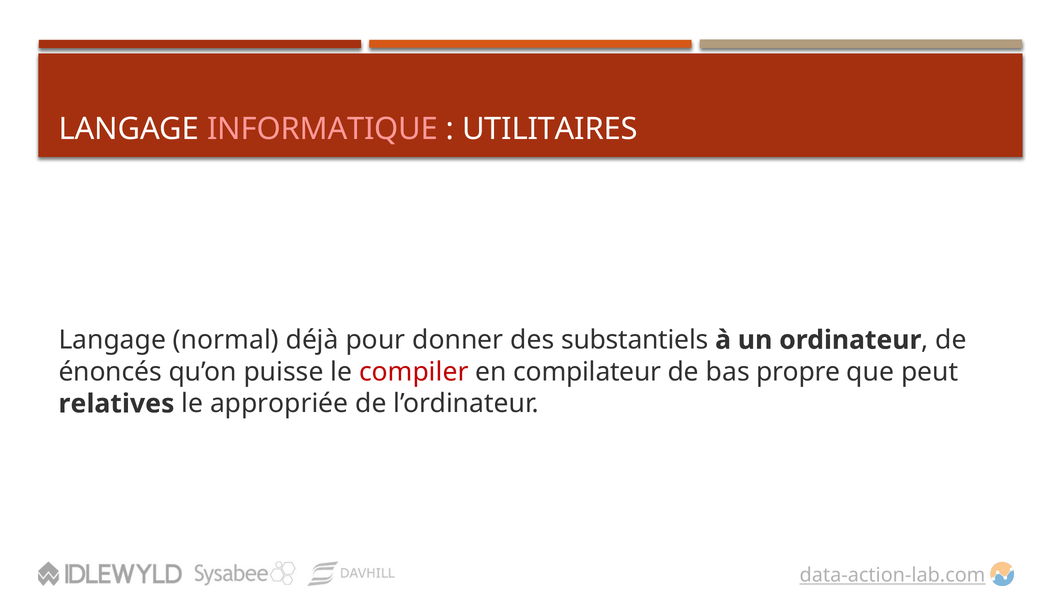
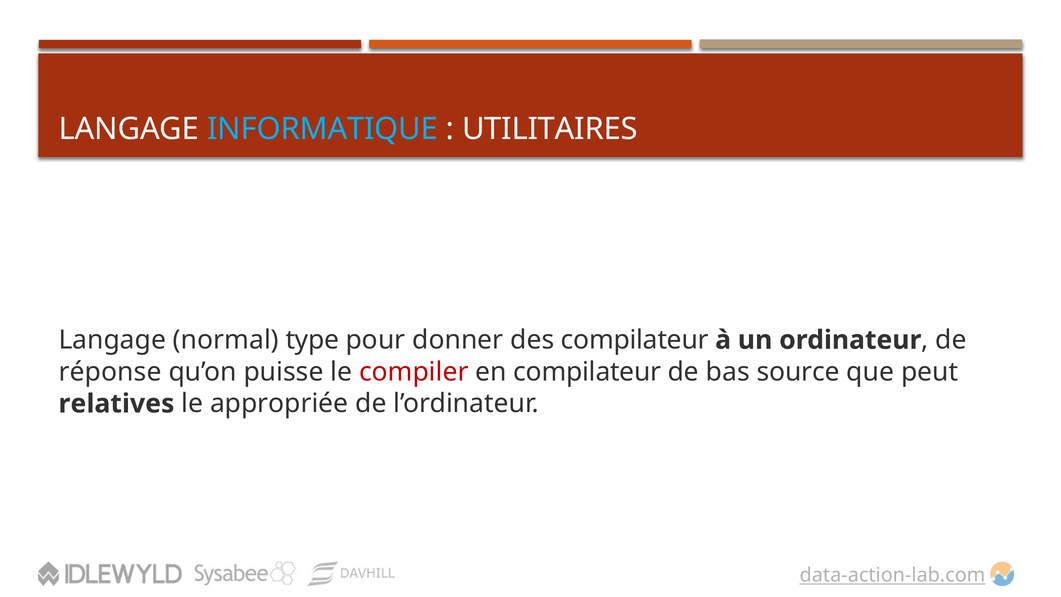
INFORMATIQUE colour: pink -> light blue
déjà: déjà -> type
des substantiels: substantiels -> compilateur
énoncés: énoncés -> réponse
propre: propre -> source
